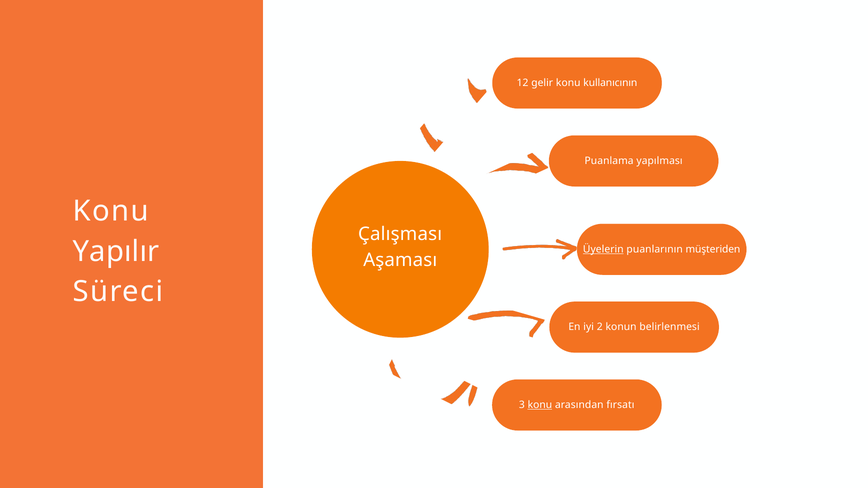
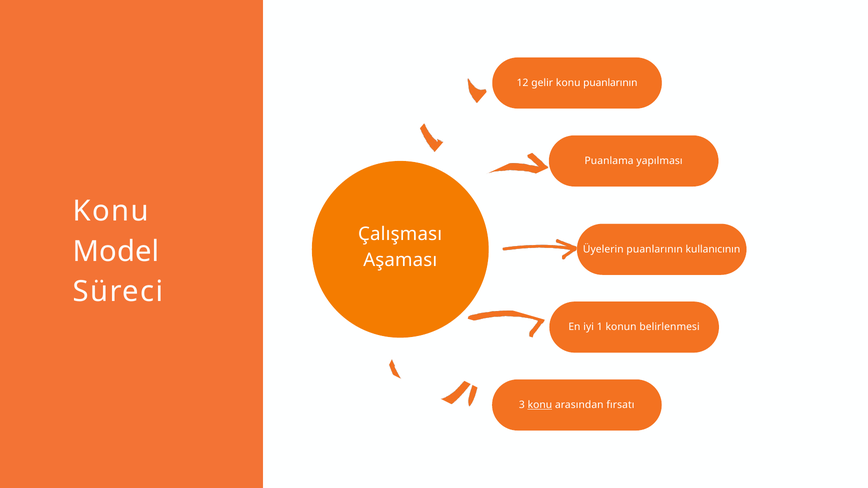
konu kullanıcının: kullanıcının -> puanlarının
Yapılır: Yapılır -> Model
Üyelerin underline: present -> none
müşteriden: müşteriden -> kullanıcının
2: 2 -> 1
